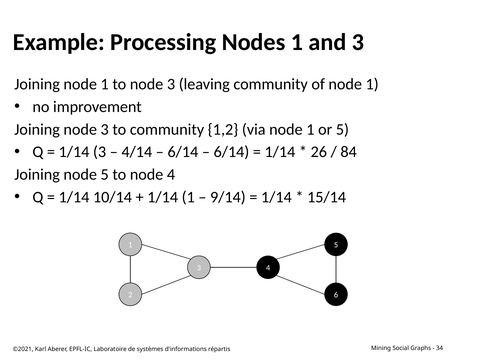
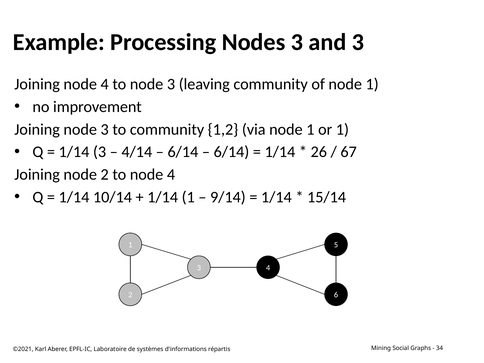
Nodes 1: 1 -> 3
Joining node 1: 1 -> 4
or 5: 5 -> 1
84: 84 -> 67
node 5: 5 -> 2
